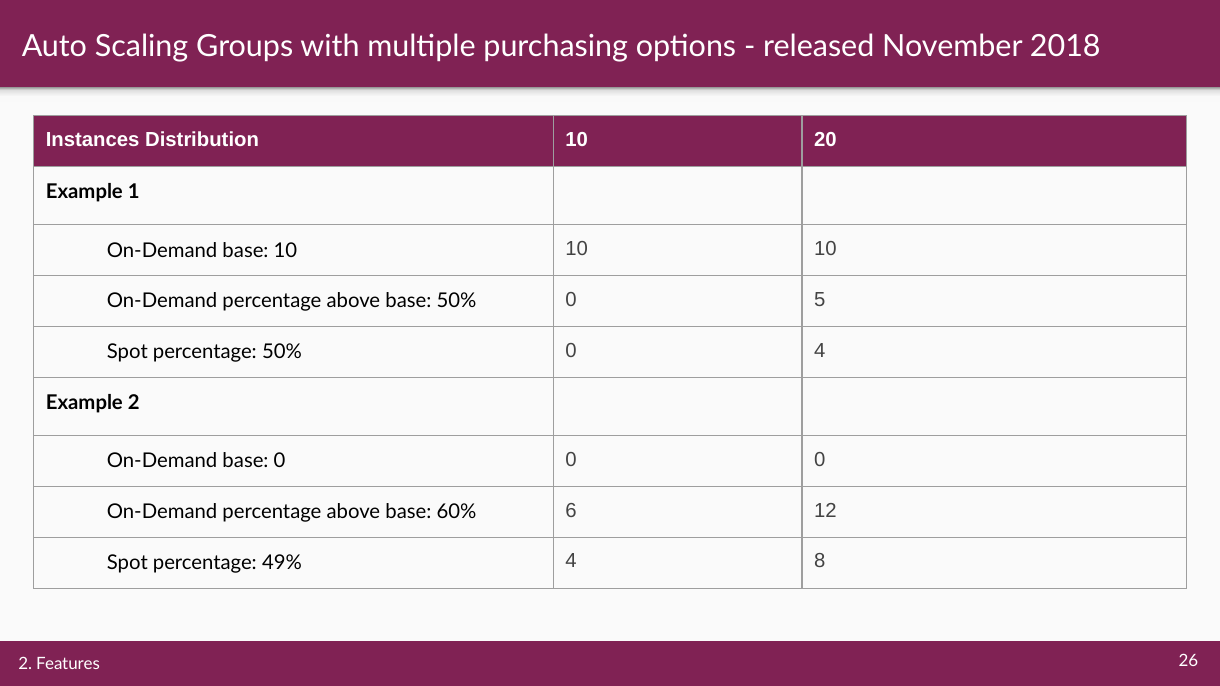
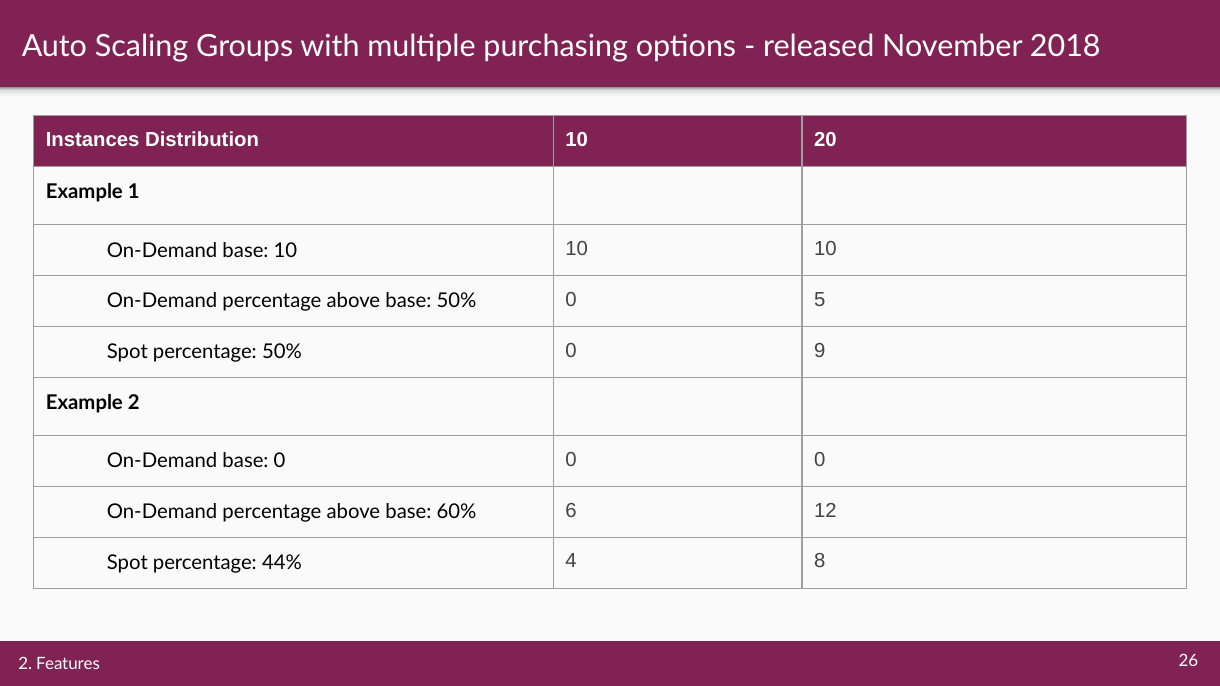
0 4: 4 -> 9
49%: 49% -> 44%
